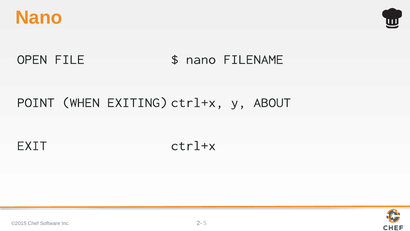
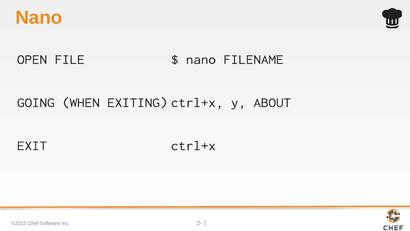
POINT: POINT -> GOING
